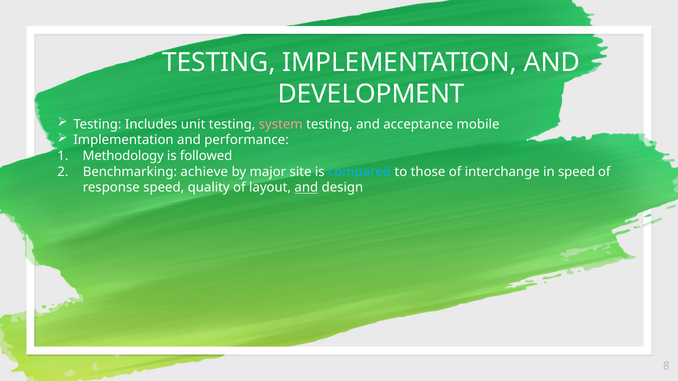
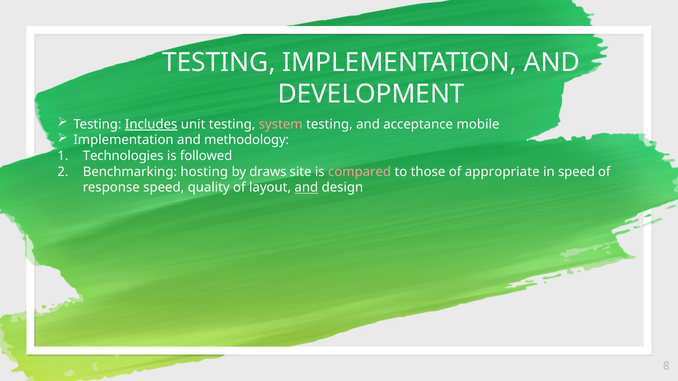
Includes underline: none -> present
performance: performance -> methodology
Methodology: Methodology -> Technologies
achieve: achieve -> hosting
major: major -> draws
compared colour: light blue -> pink
interchange: interchange -> appropriate
